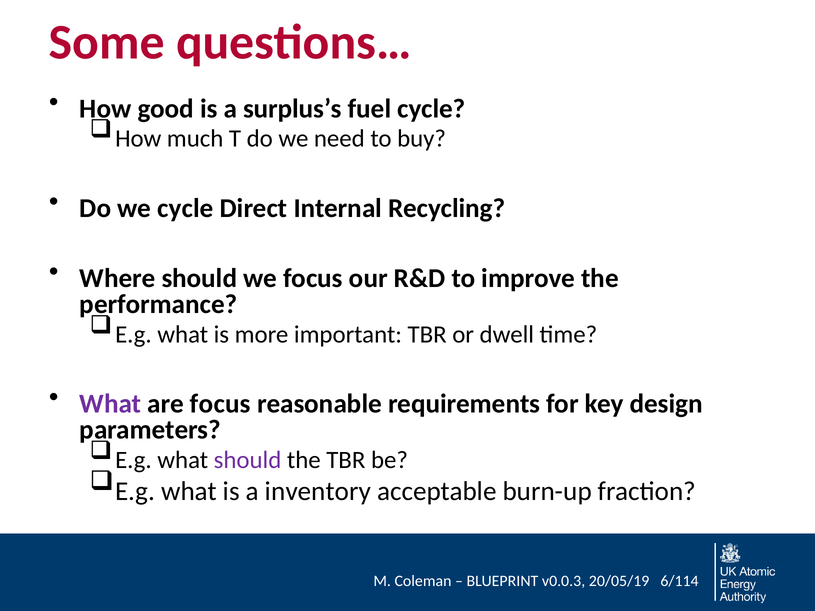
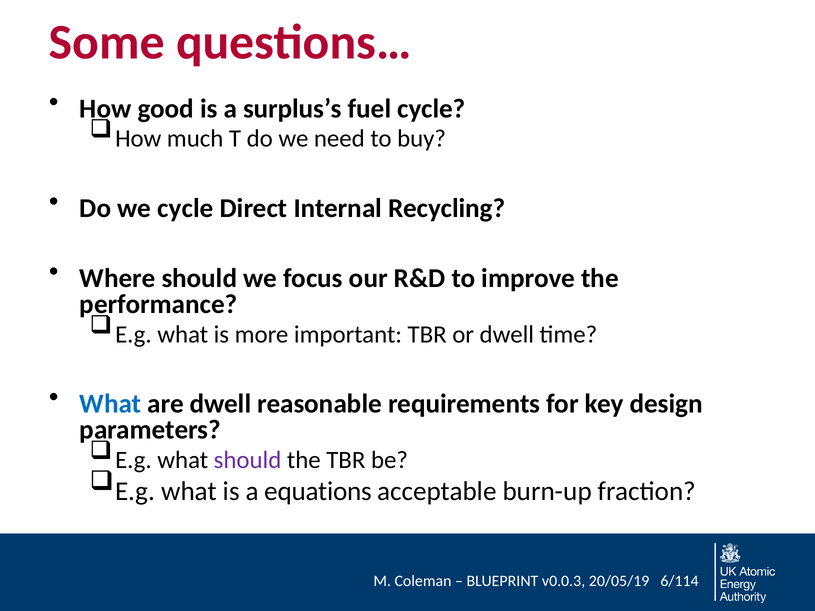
What at (110, 404) colour: purple -> blue
are focus: focus -> dwell
inventory: inventory -> equations
